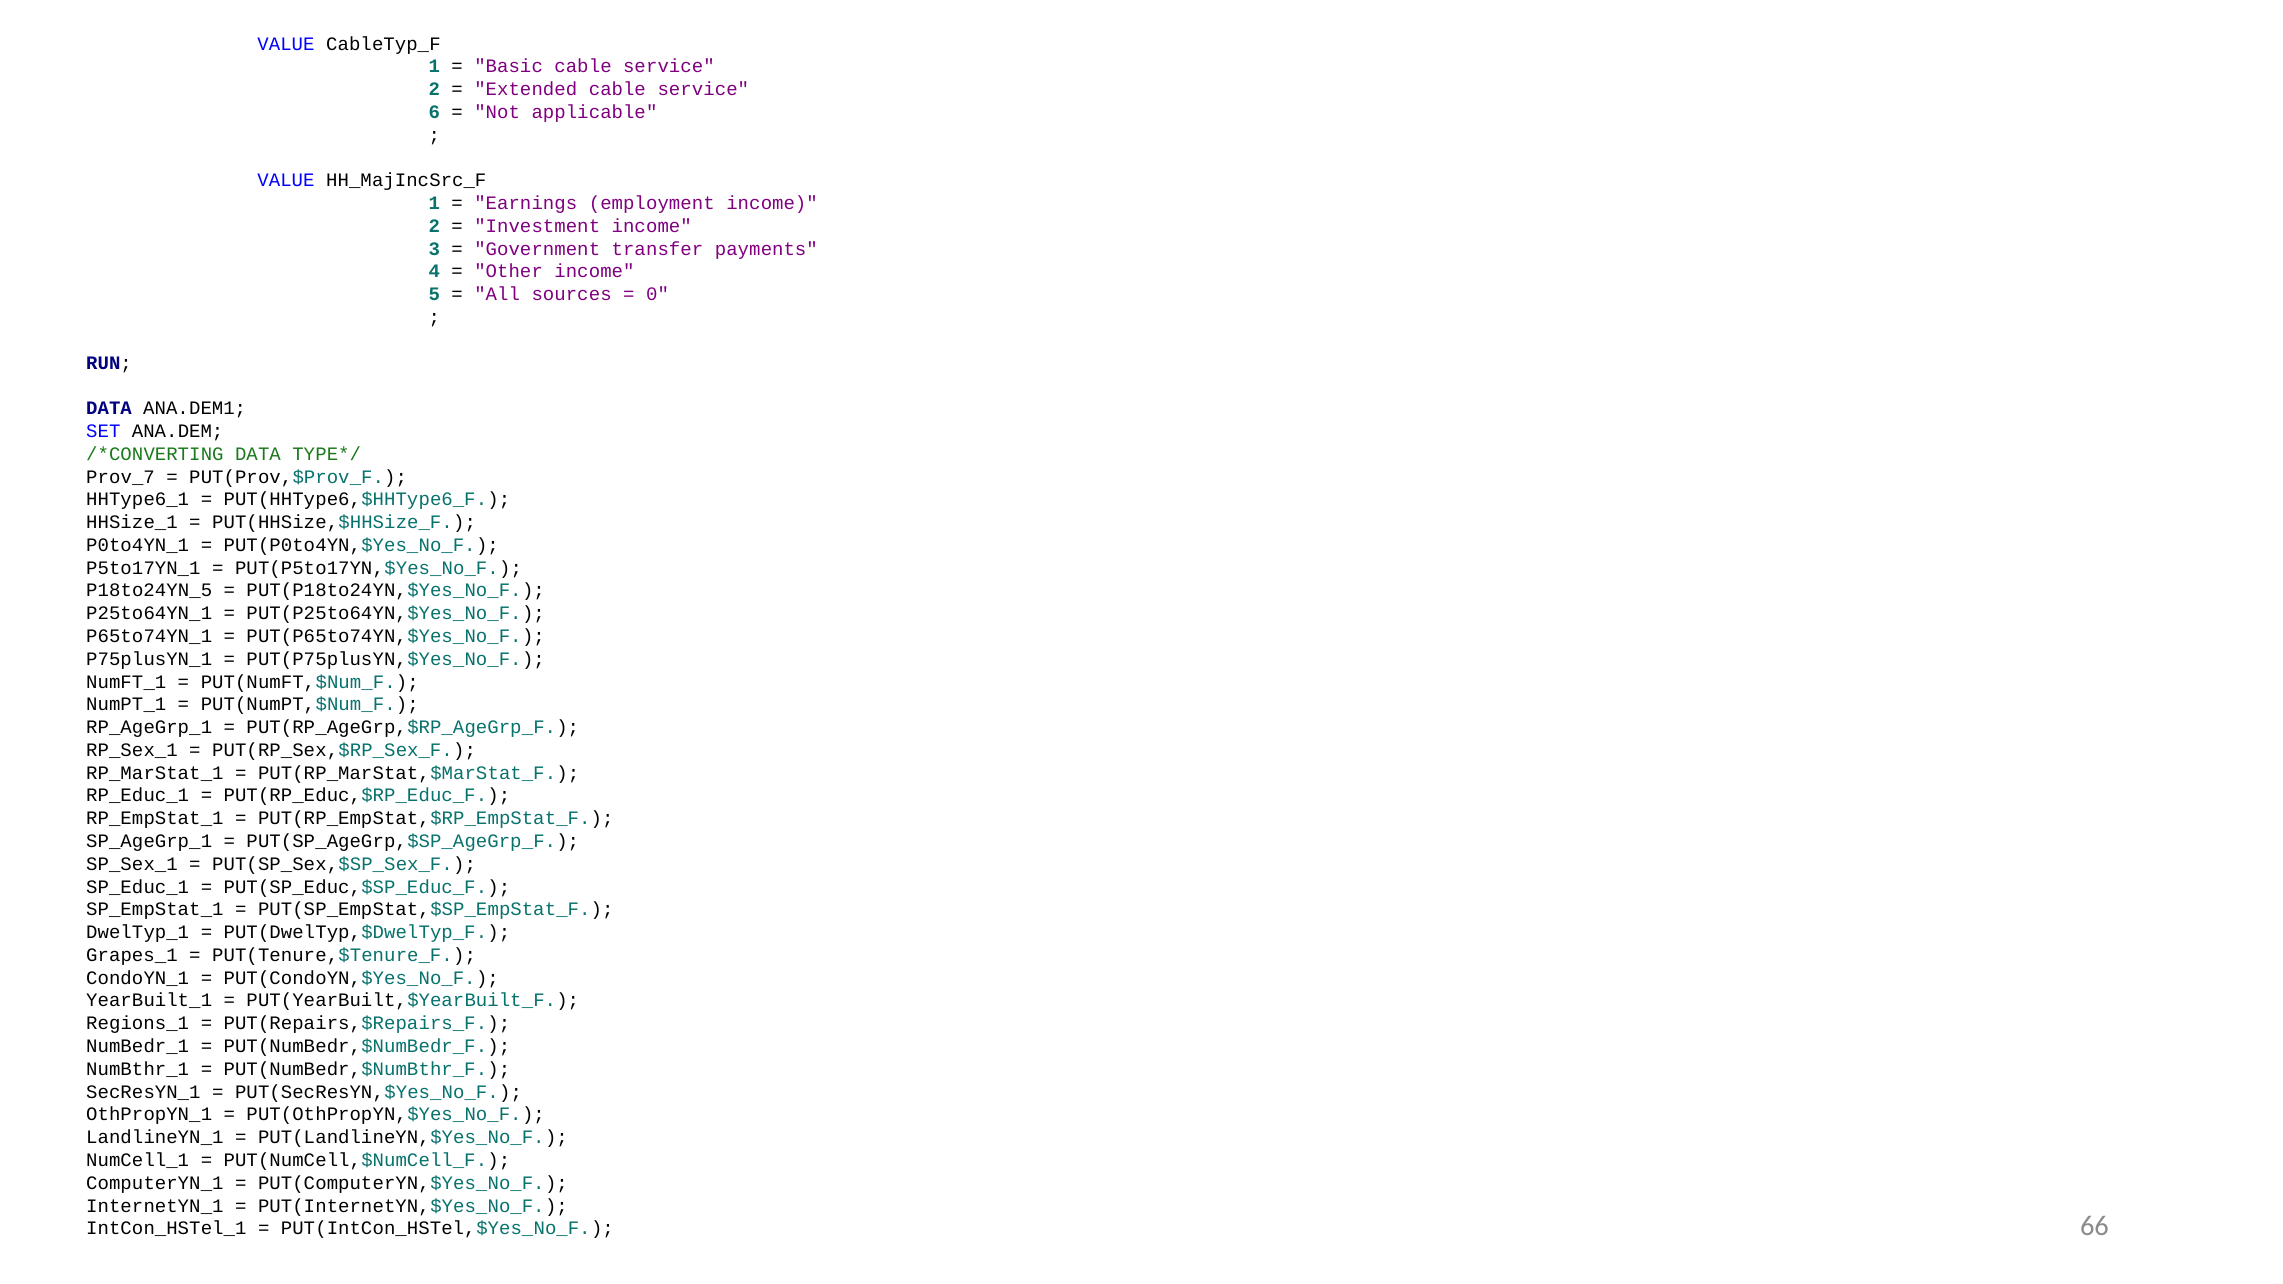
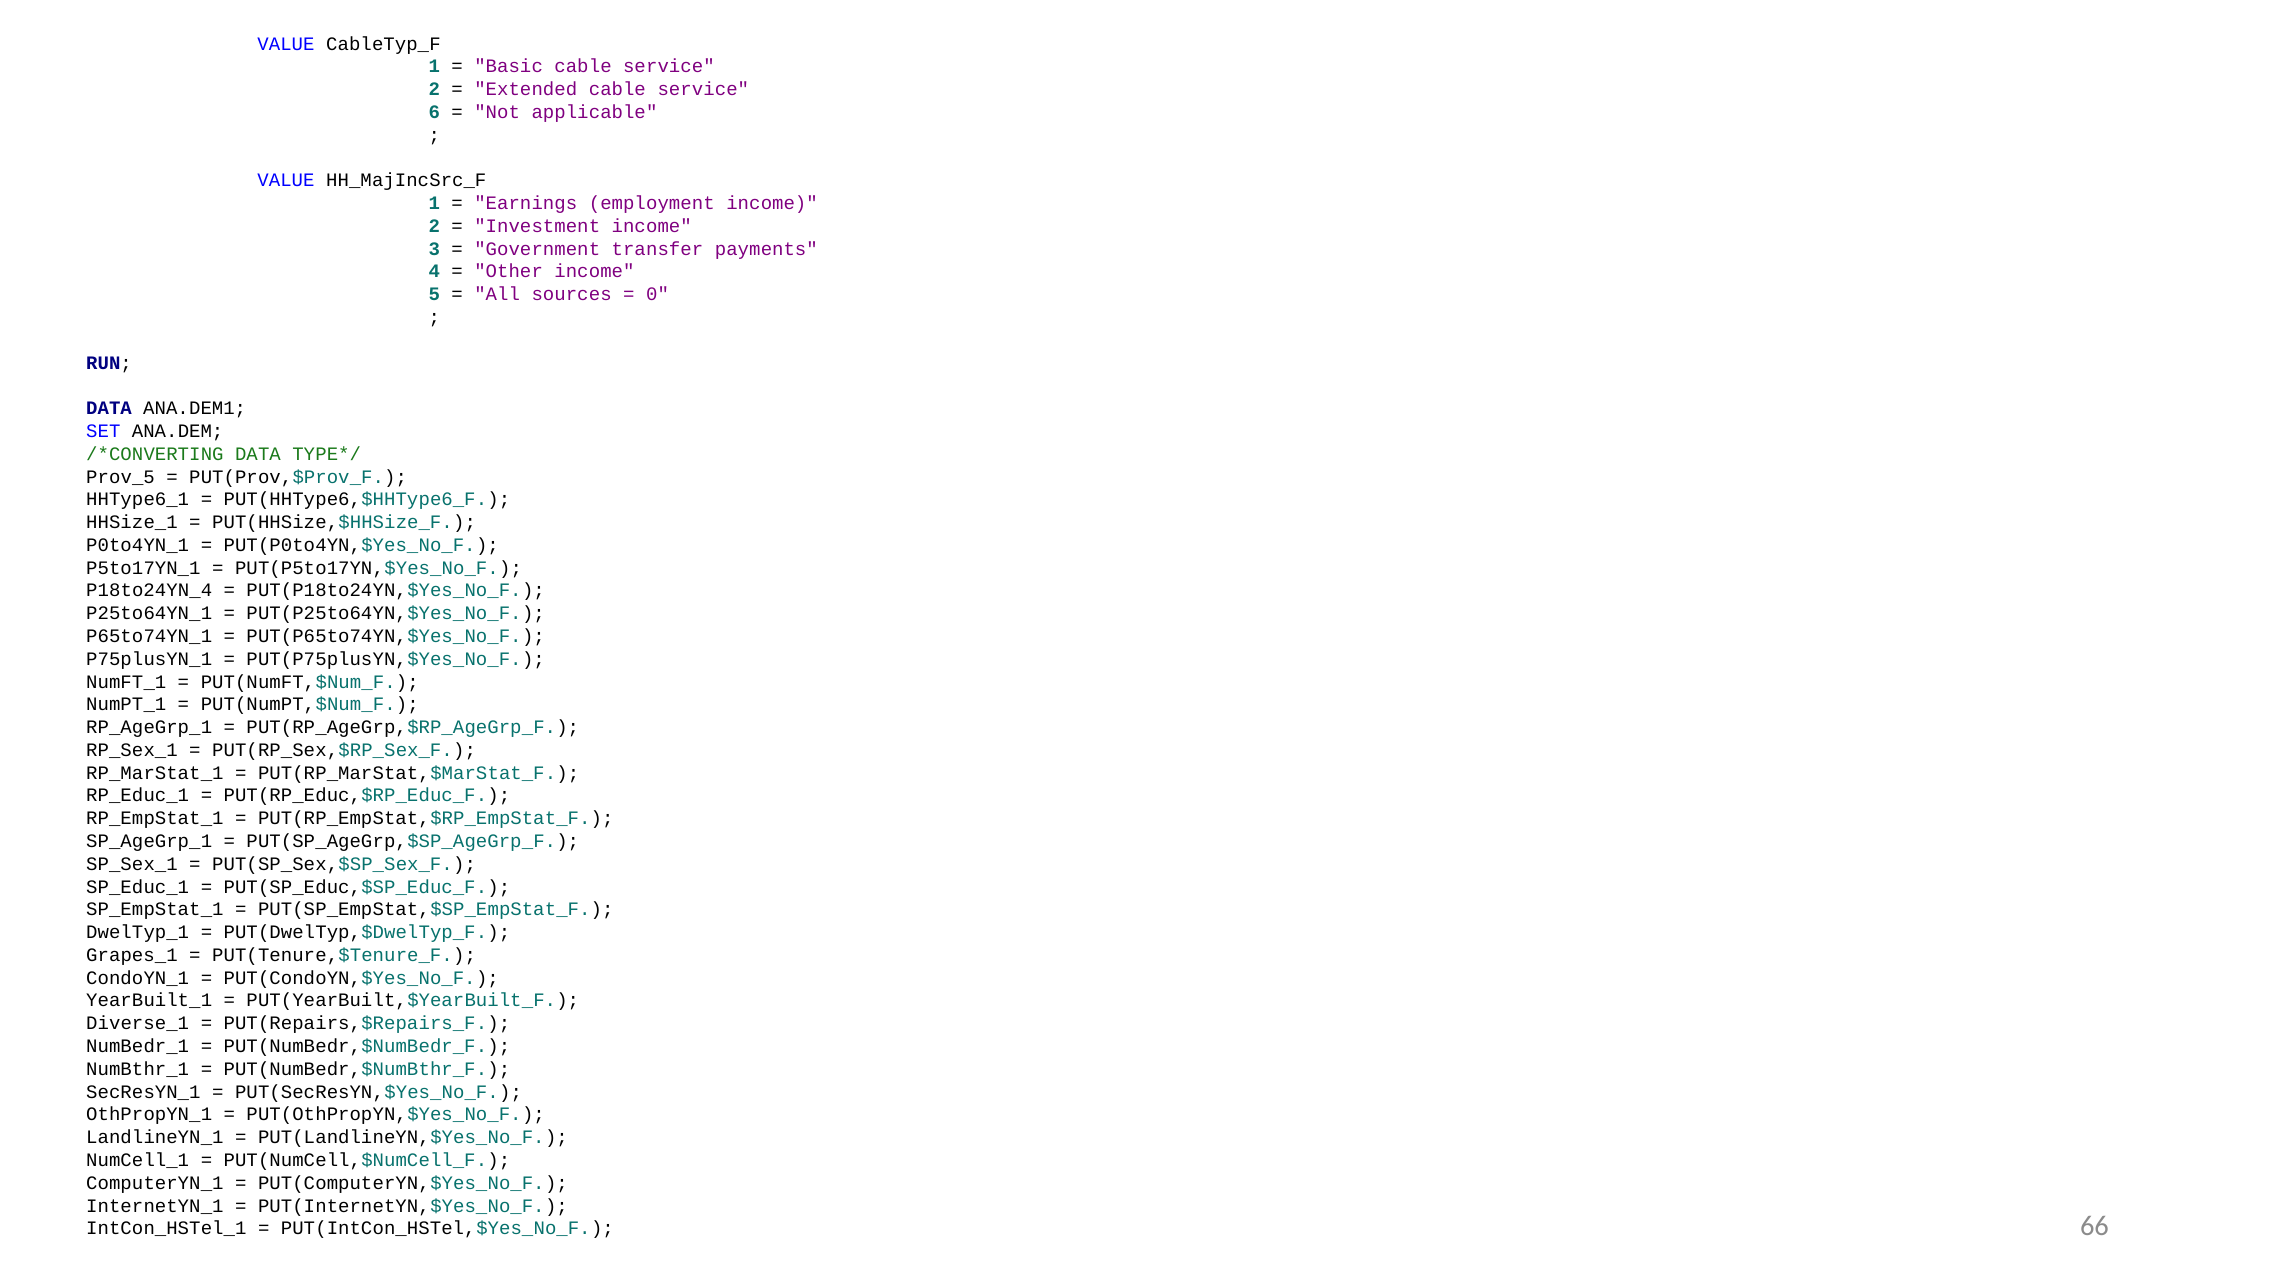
Prov_7: Prov_7 -> Prov_5
P18to24YN_5: P18to24YN_5 -> P18to24YN_4
Regions_1: Regions_1 -> Diverse_1
